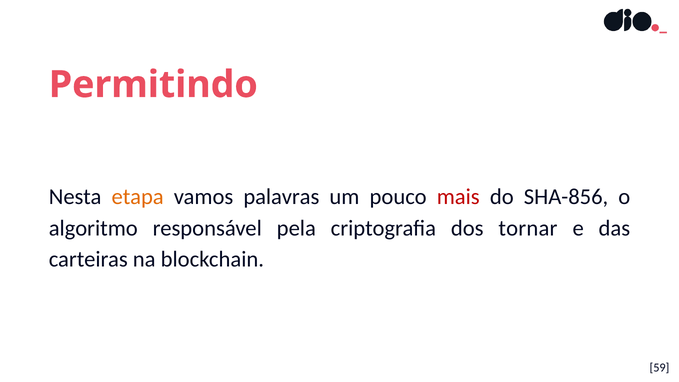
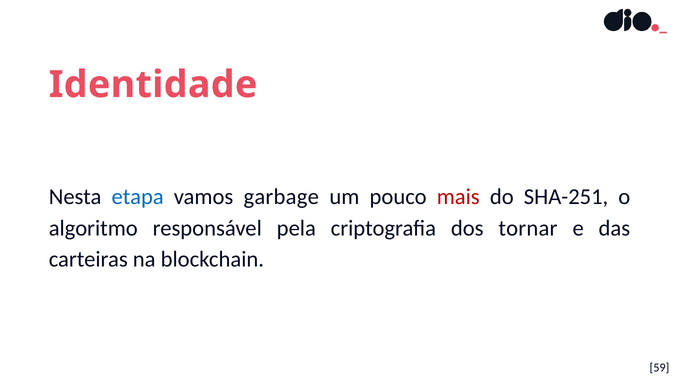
Permitindo: Permitindo -> Identidade
etapa colour: orange -> blue
palavras: palavras -> garbage
SHA-856: SHA-856 -> SHA-251
